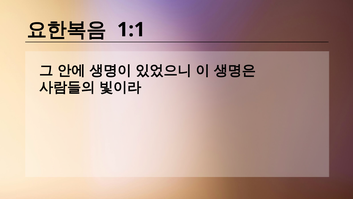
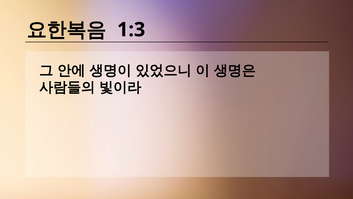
1:1: 1:1 -> 1:3
